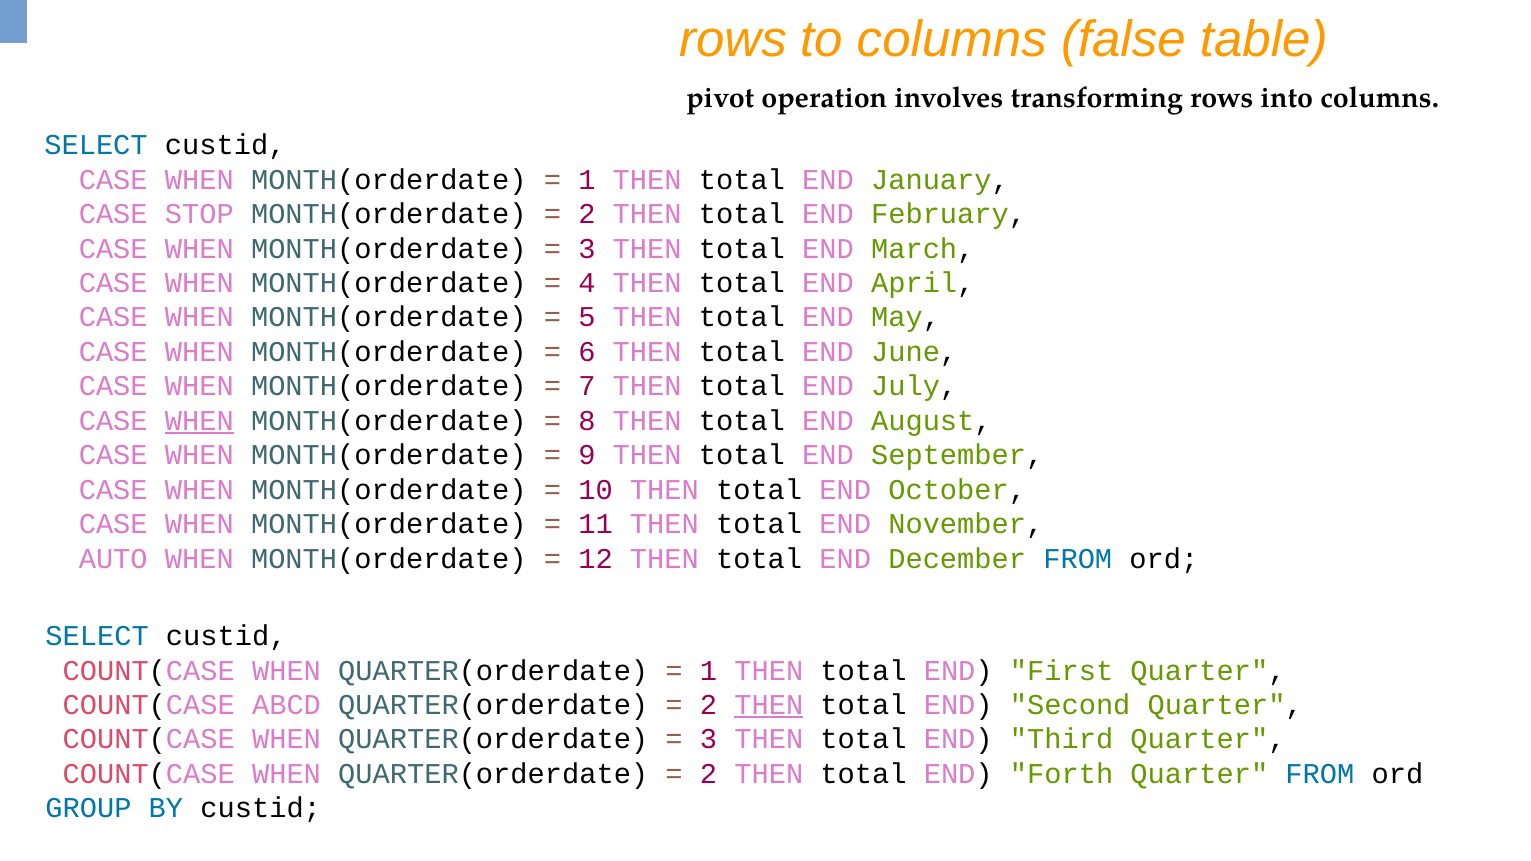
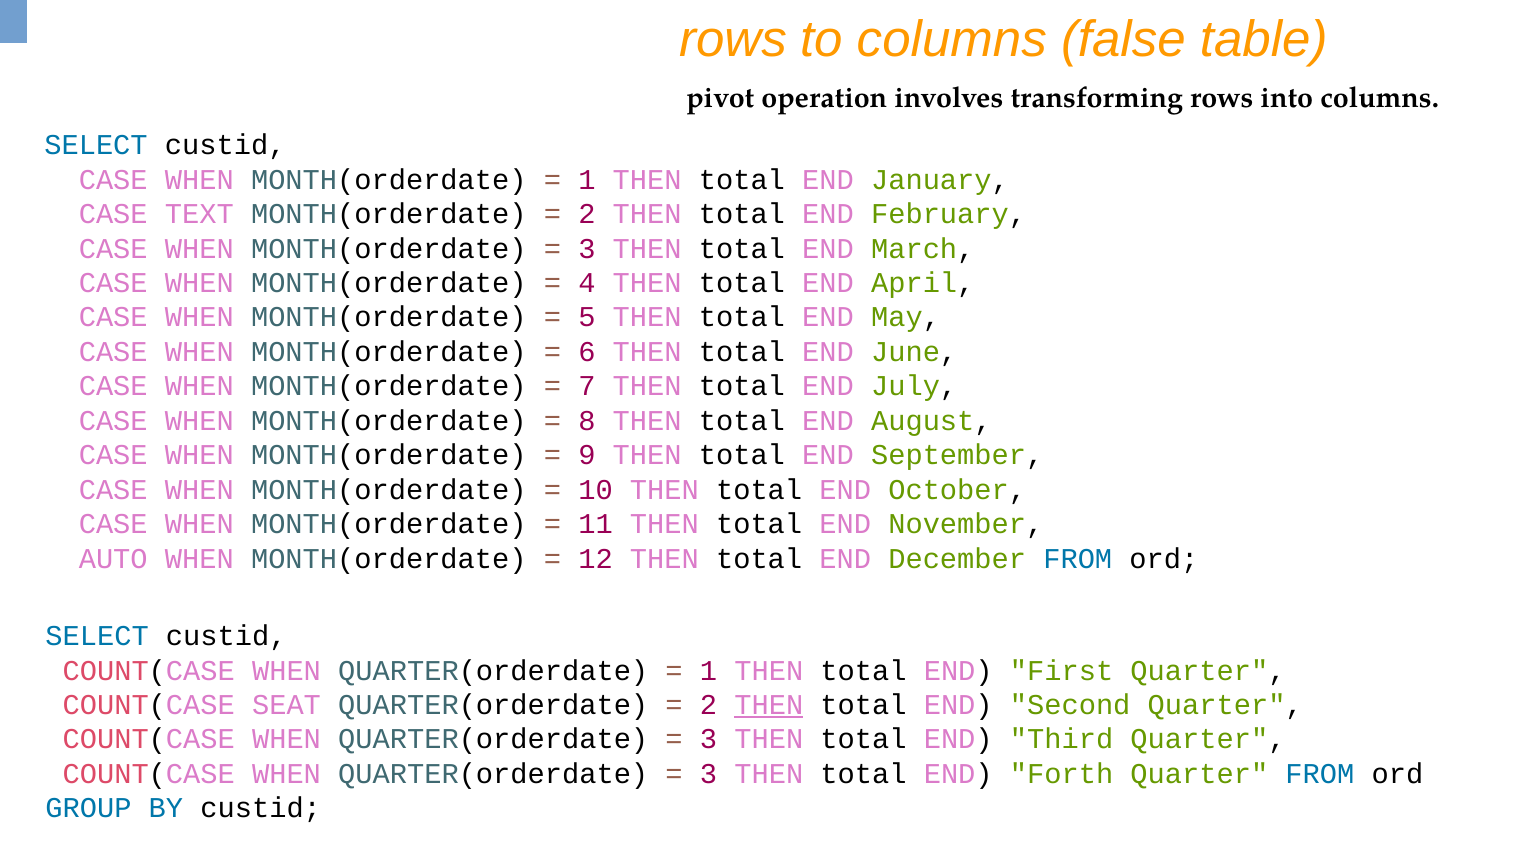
STOP: STOP -> TEXT
WHEN at (199, 421) underline: present -> none
ABCD: ABCD -> SEAT
2 at (708, 774): 2 -> 3
